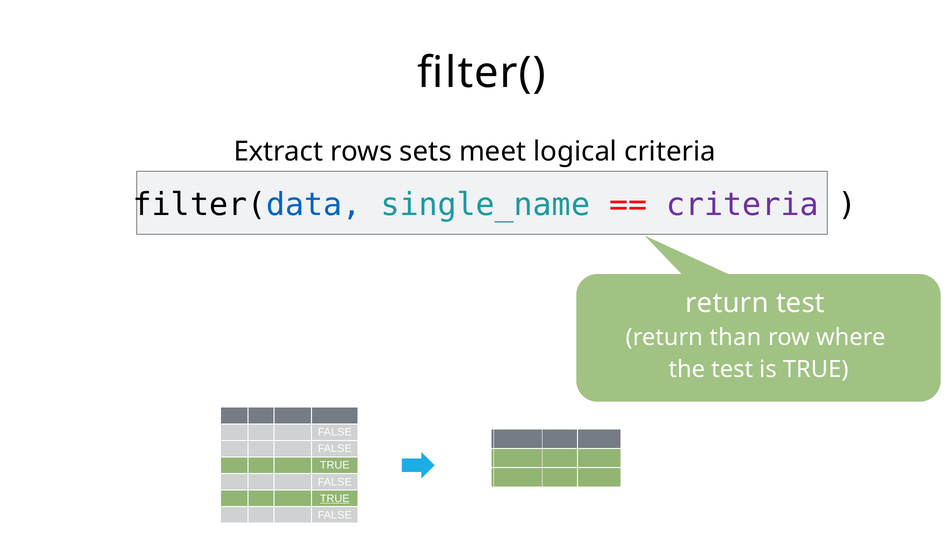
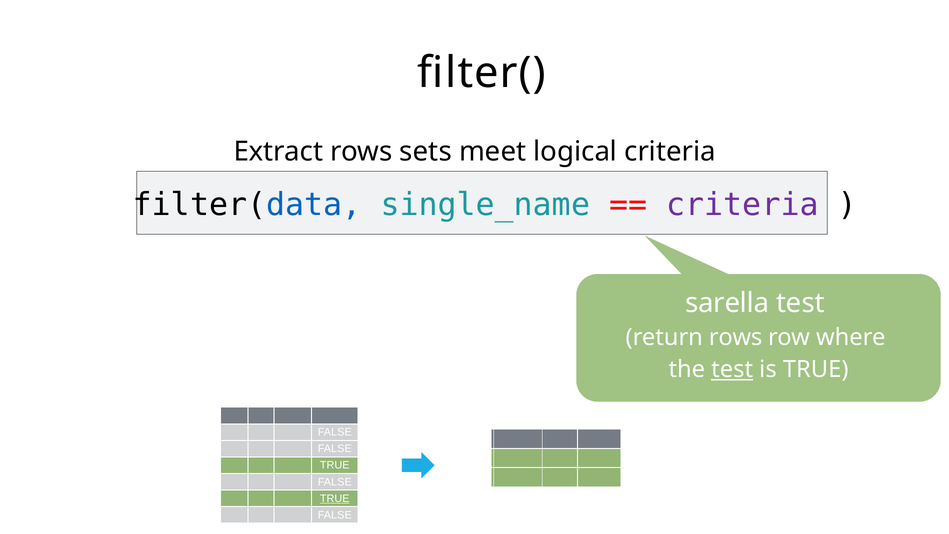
return at (727, 303): return -> sarella
return than: than -> rows
test at (732, 370) underline: none -> present
